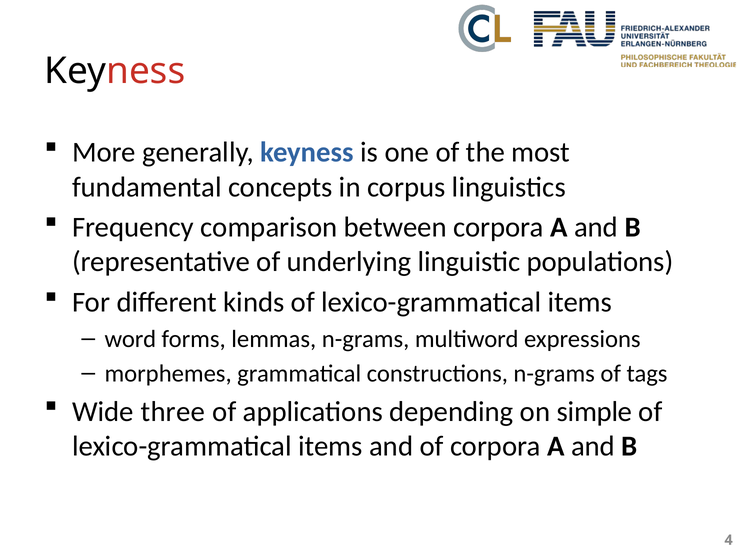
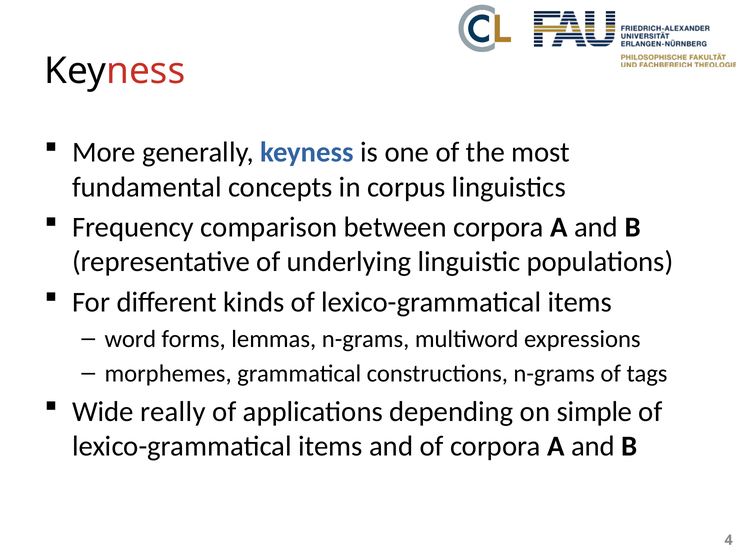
three: three -> really
